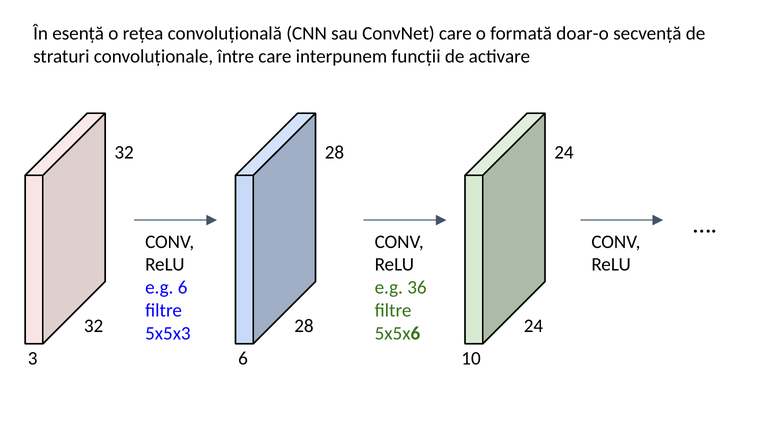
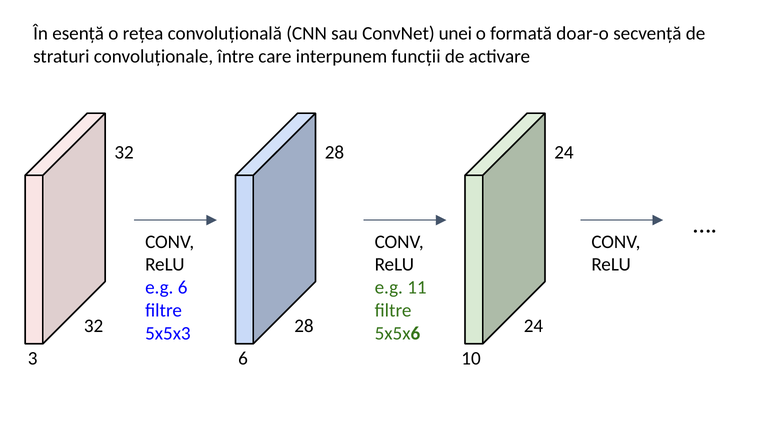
ConvNet care: care -> unei
36: 36 -> 11
